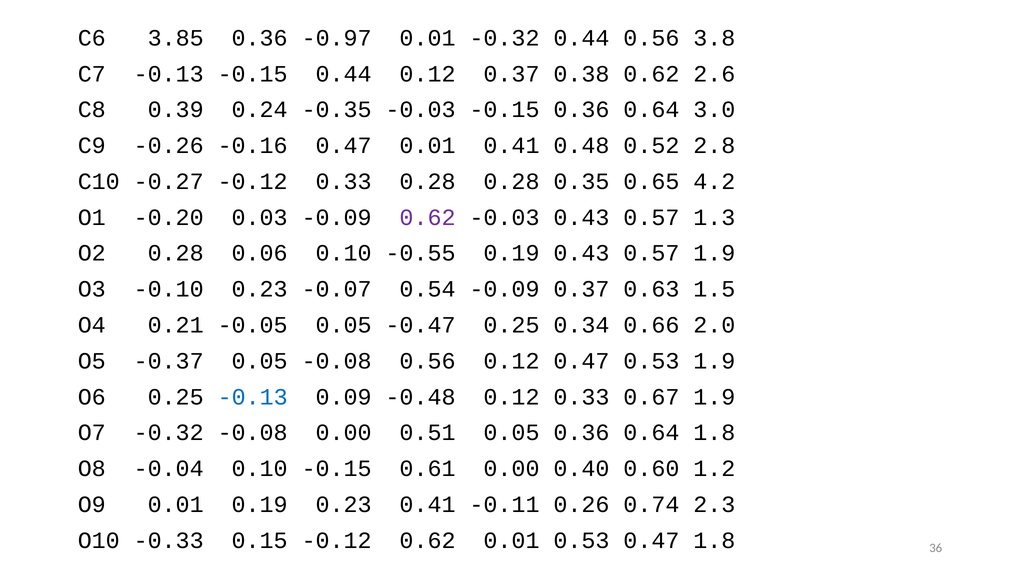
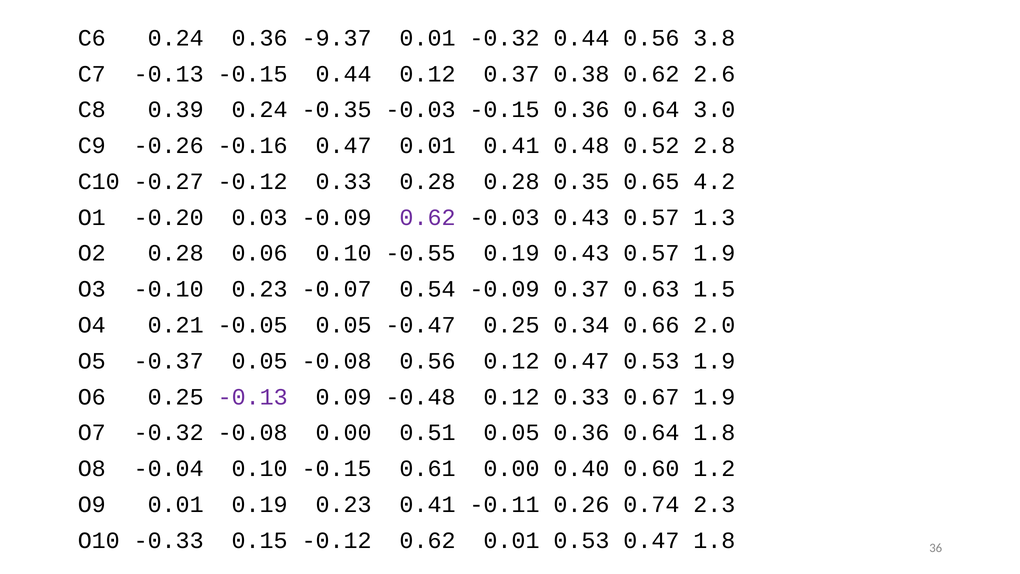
C6 3.85: 3.85 -> 0.24
-0.97: -0.97 -> -9.37
-0.13 at (253, 397) colour: blue -> purple
